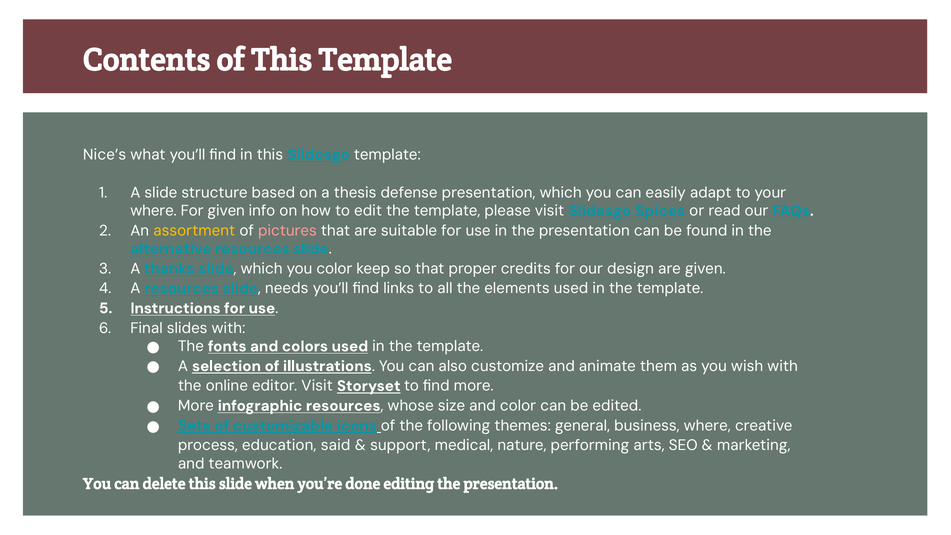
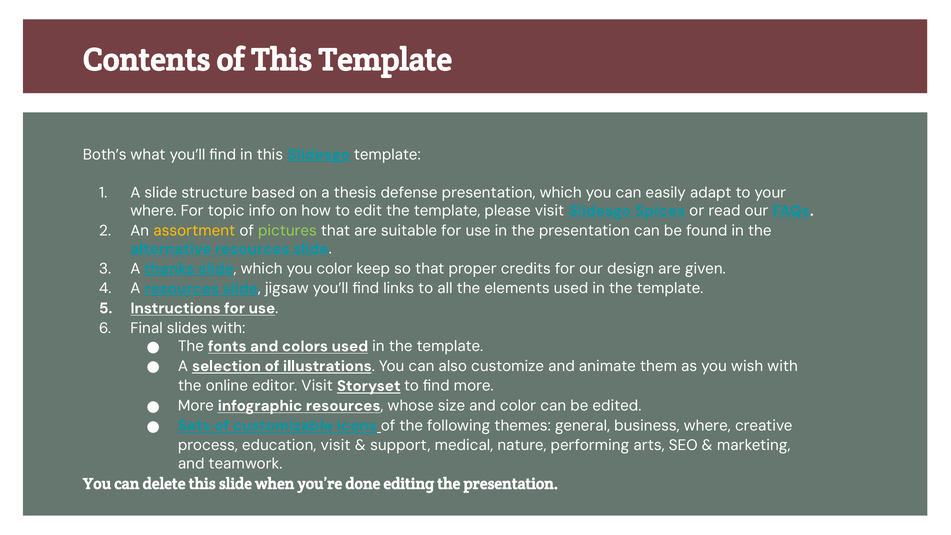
Nice’s: Nice’s -> Both’s
For given: given -> topic
pictures colour: pink -> light green
needs: needs -> jigsaw
education said: said -> visit
